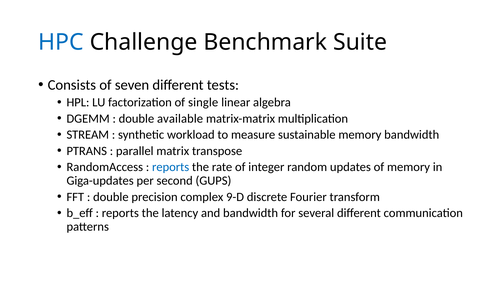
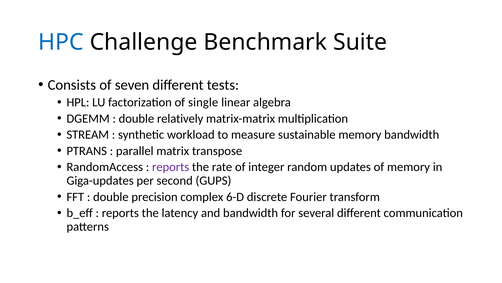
available: available -> relatively
reports at (171, 167) colour: blue -> purple
9-D: 9-D -> 6-D
